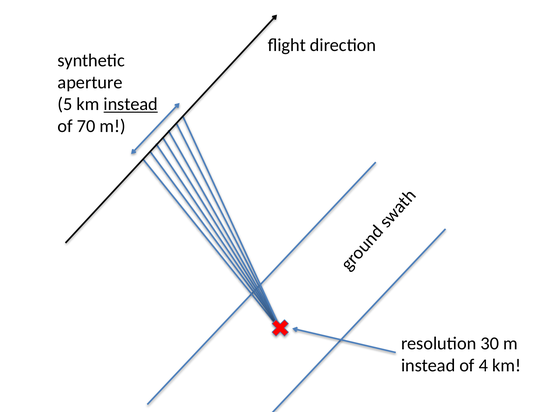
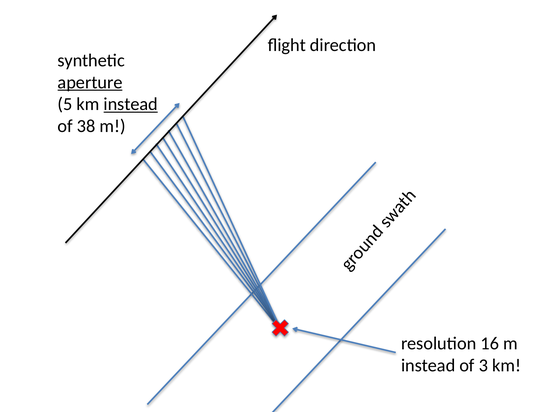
aperture underline: none -> present
70: 70 -> 38
30: 30 -> 16
4: 4 -> 3
